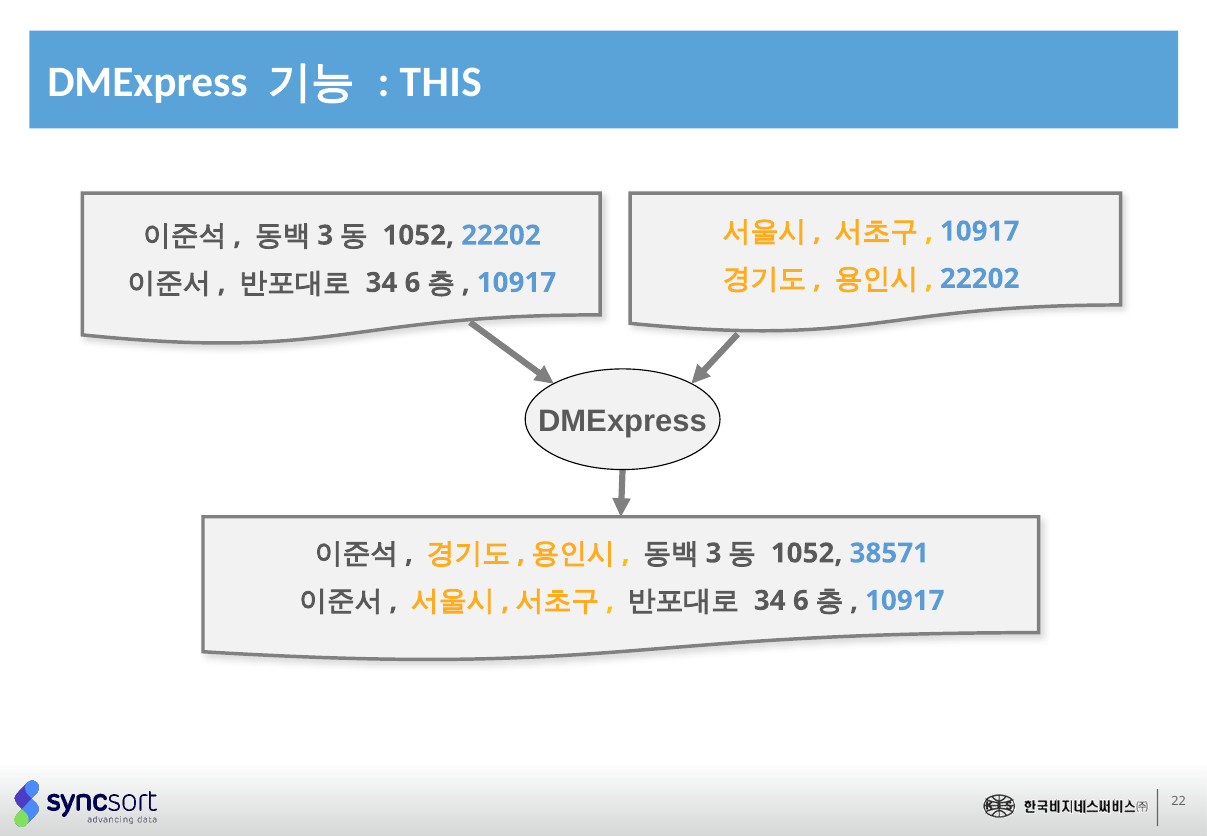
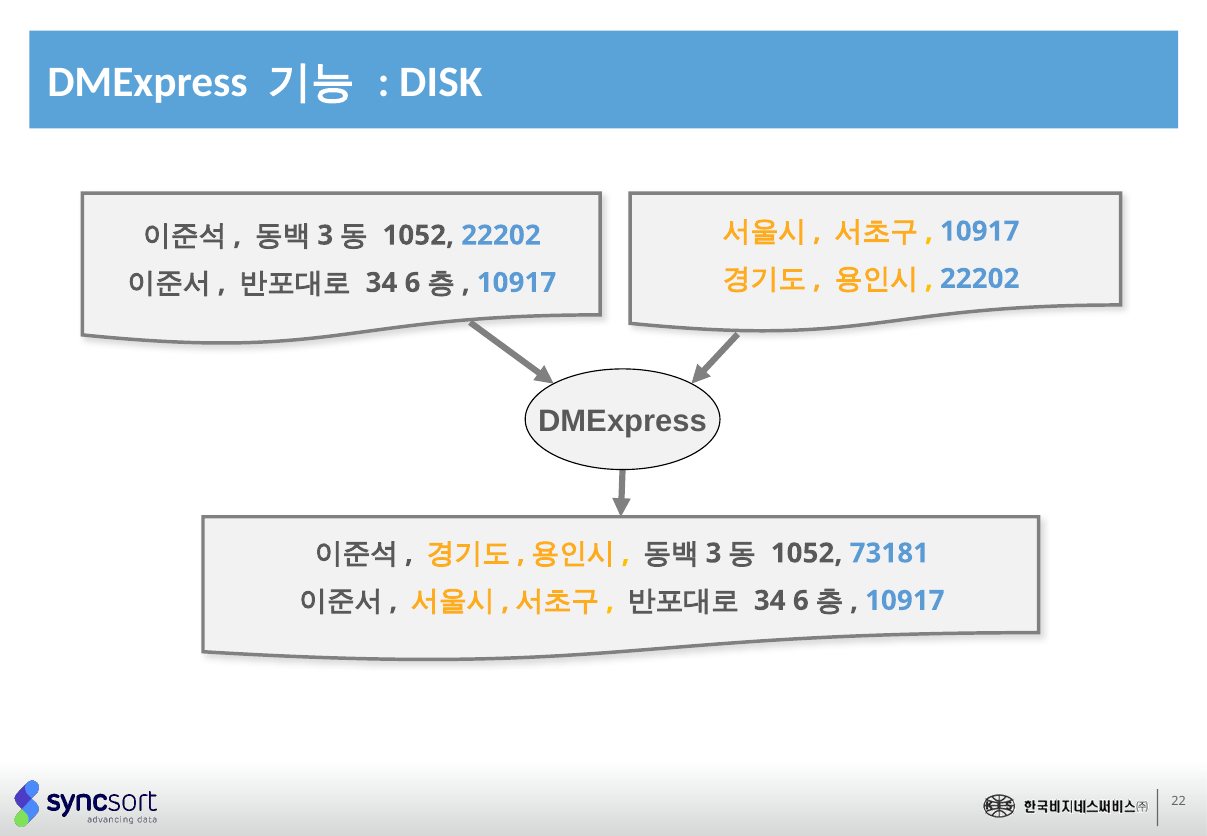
THIS: THIS -> DISK
38571: 38571 -> 73181
